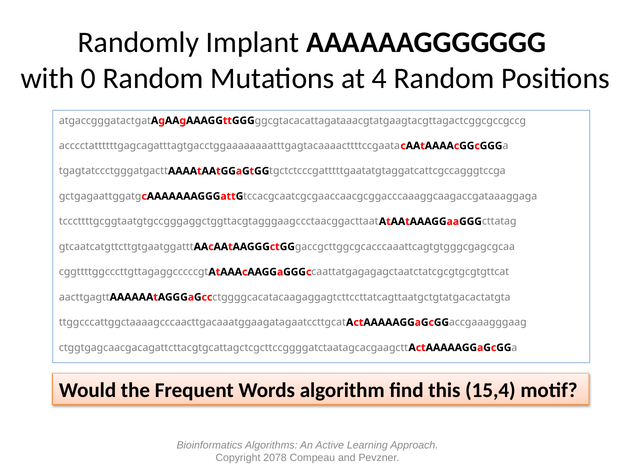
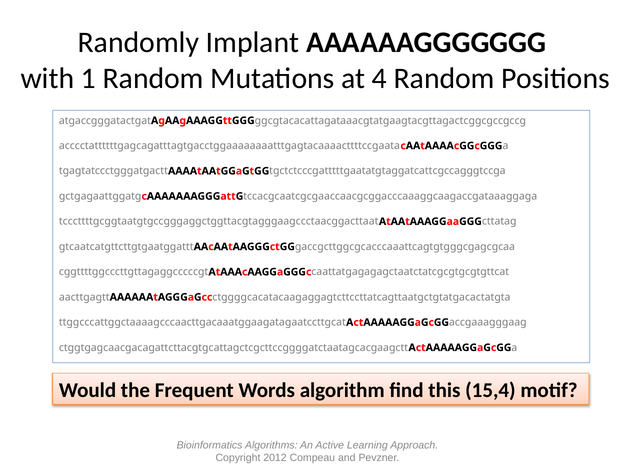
0: 0 -> 1
2078: 2078 -> 2012
